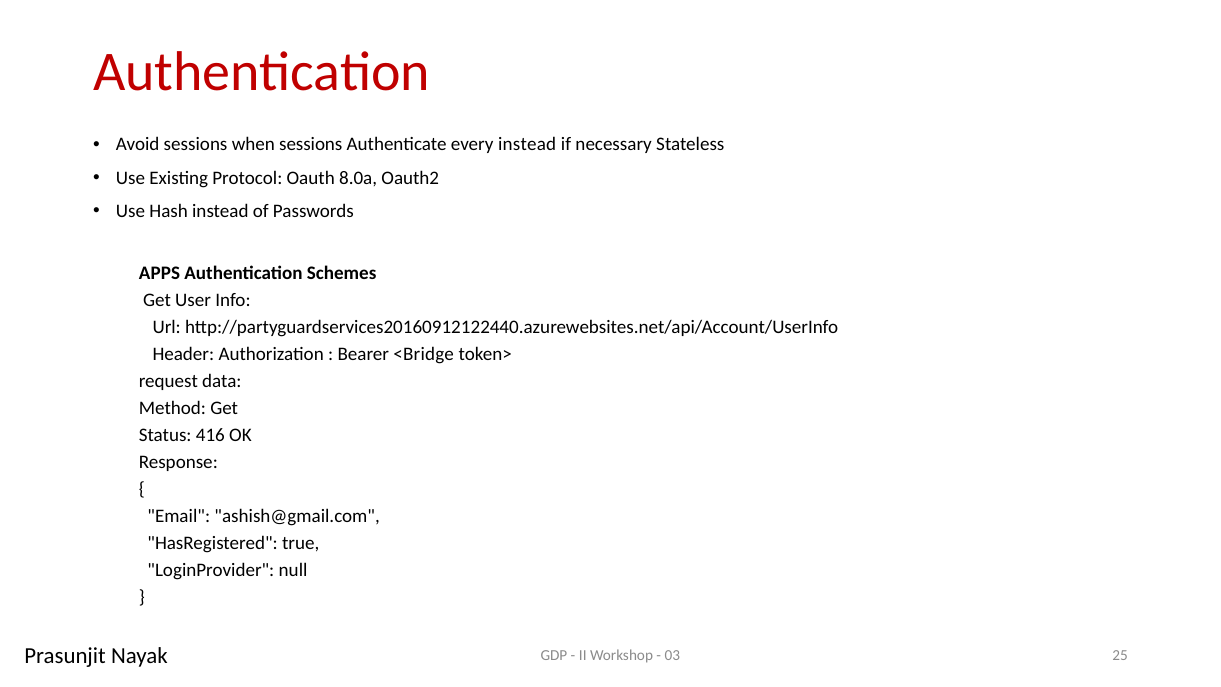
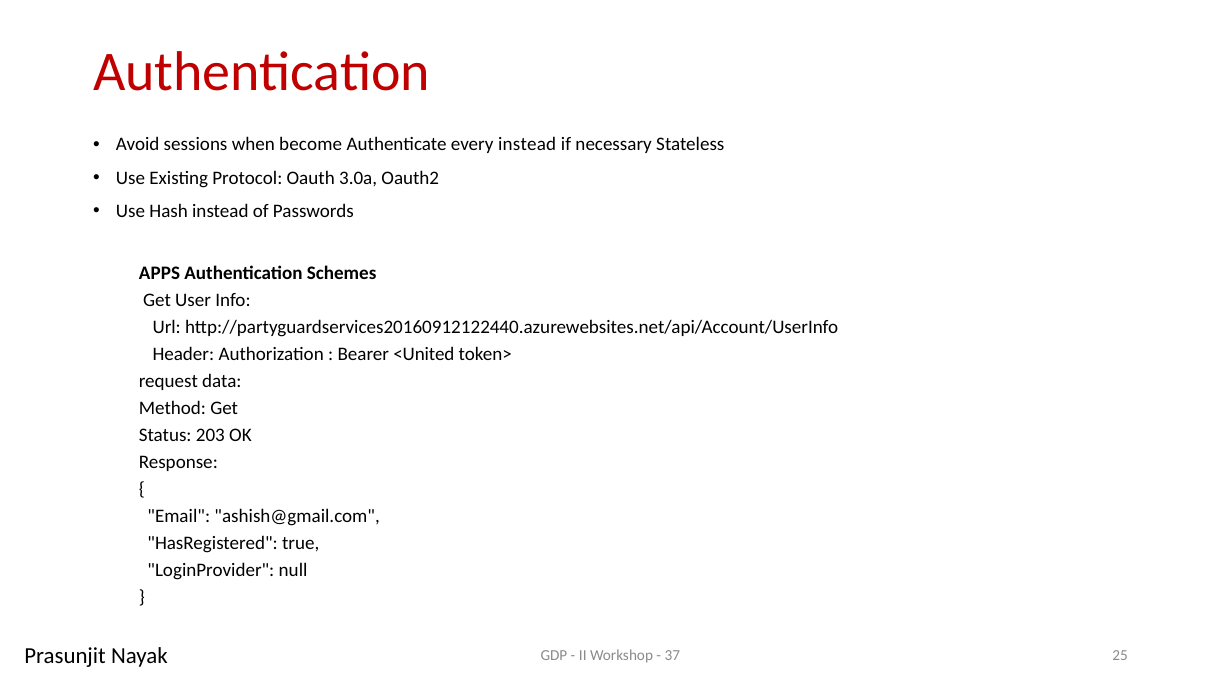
when sessions: sessions -> become
8.0a: 8.0a -> 3.0a
<Bridge: <Bridge -> <United
416: 416 -> 203
03: 03 -> 37
